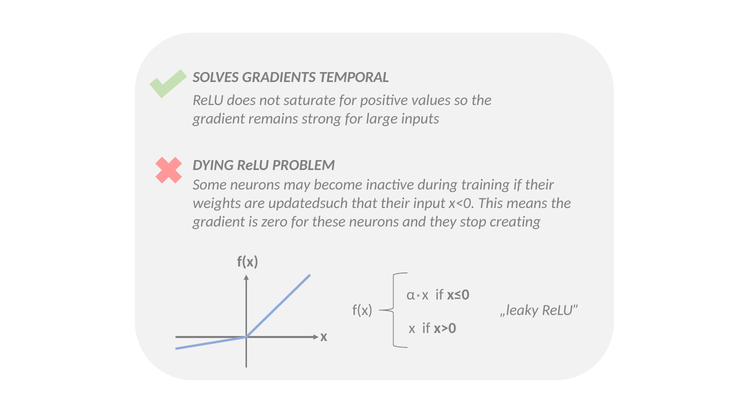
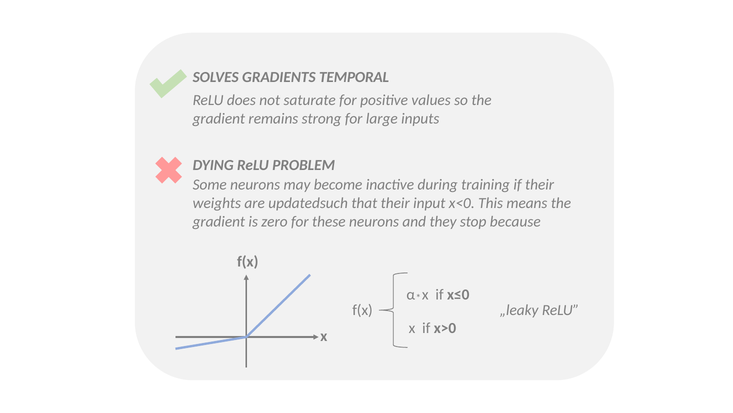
creating: creating -> because
